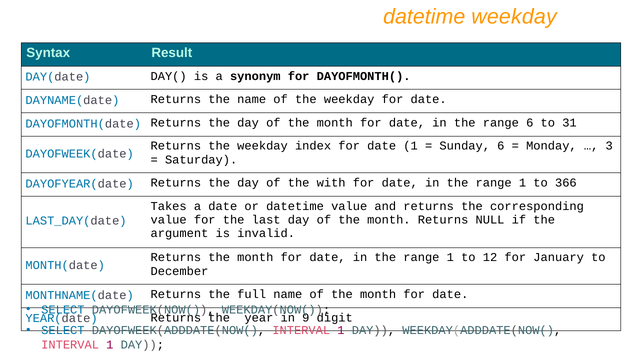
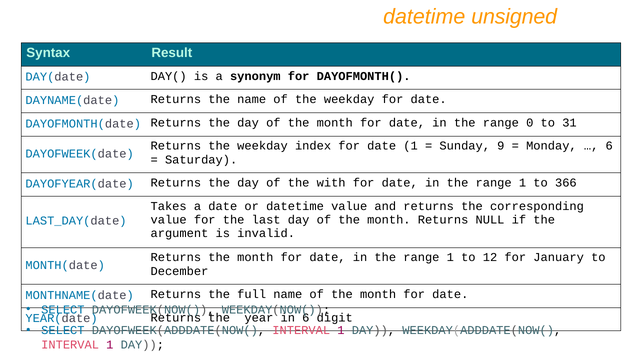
datetime weekday: weekday -> unsigned
range 6: 6 -> 0
Sunday 6: 6 -> 9
3 at (609, 146): 3 -> 6
in 9: 9 -> 6
